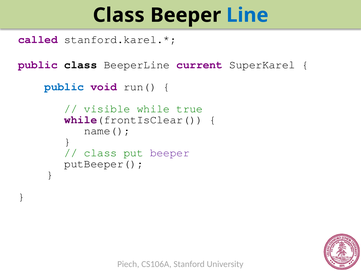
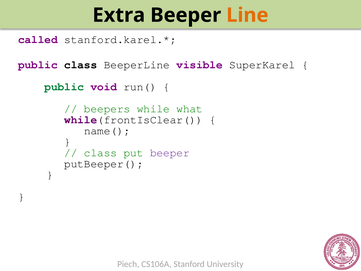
Class at (119, 15): Class -> Extra
Line colour: blue -> orange
current: current -> visible
public at (64, 87) colour: blue -> green
visible: visible -> beepers
true: true -> what
